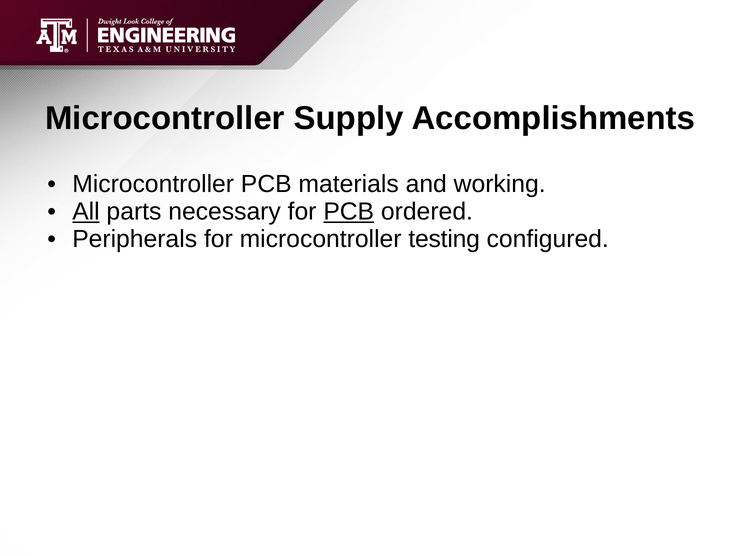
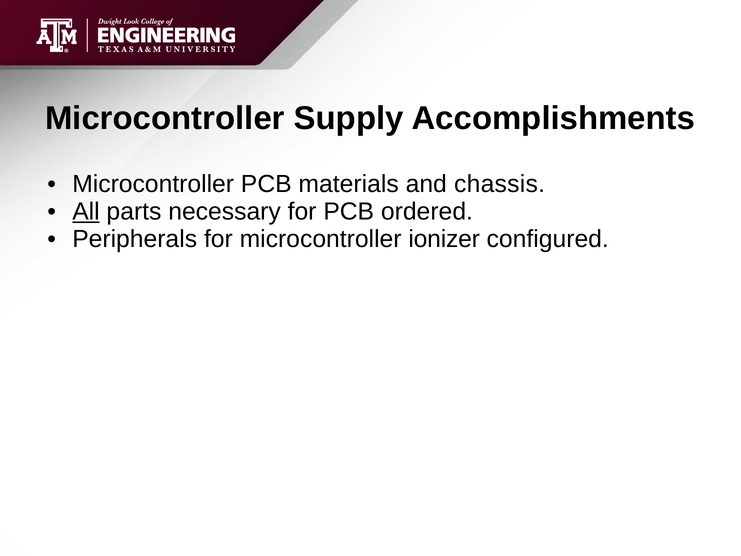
working: working -> chassis
PCB at (349, 211) underline: present -> none
testing: testing -> ionizer
